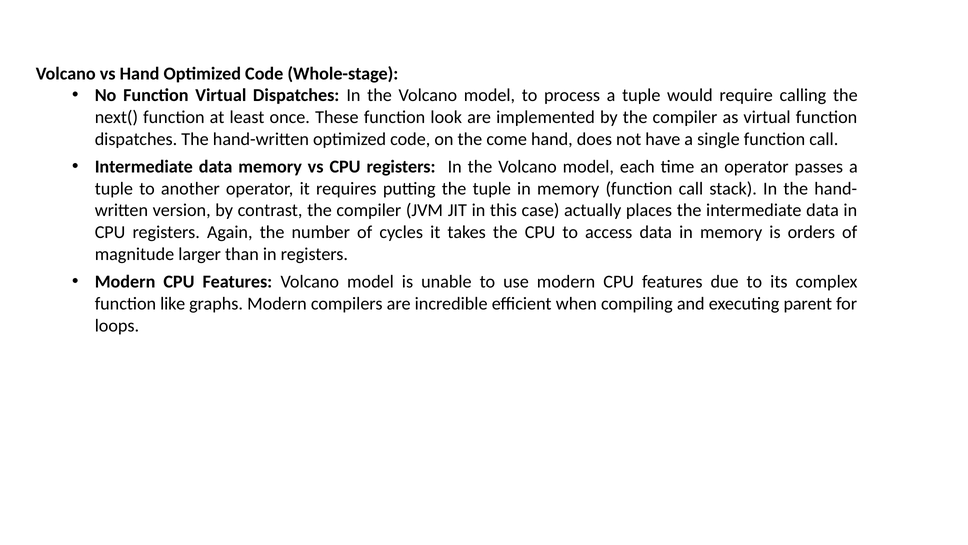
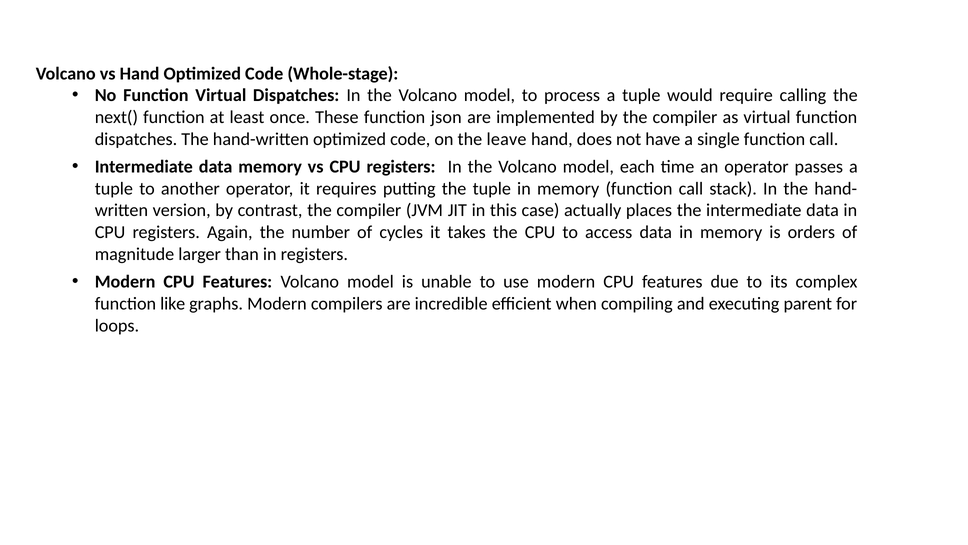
look: look -> json
come: come -> leave
